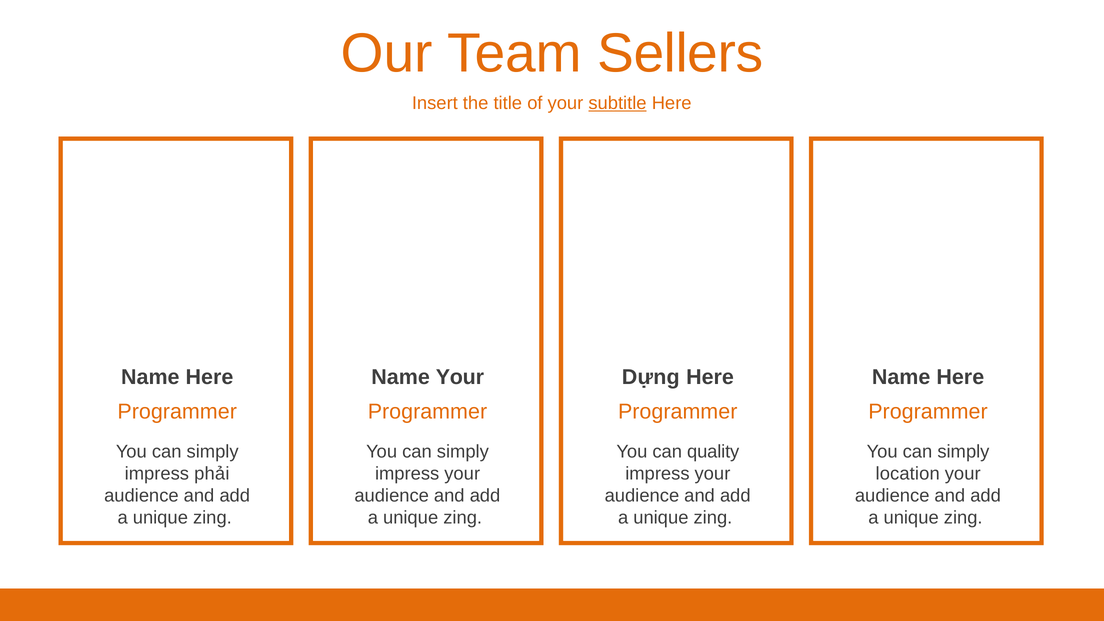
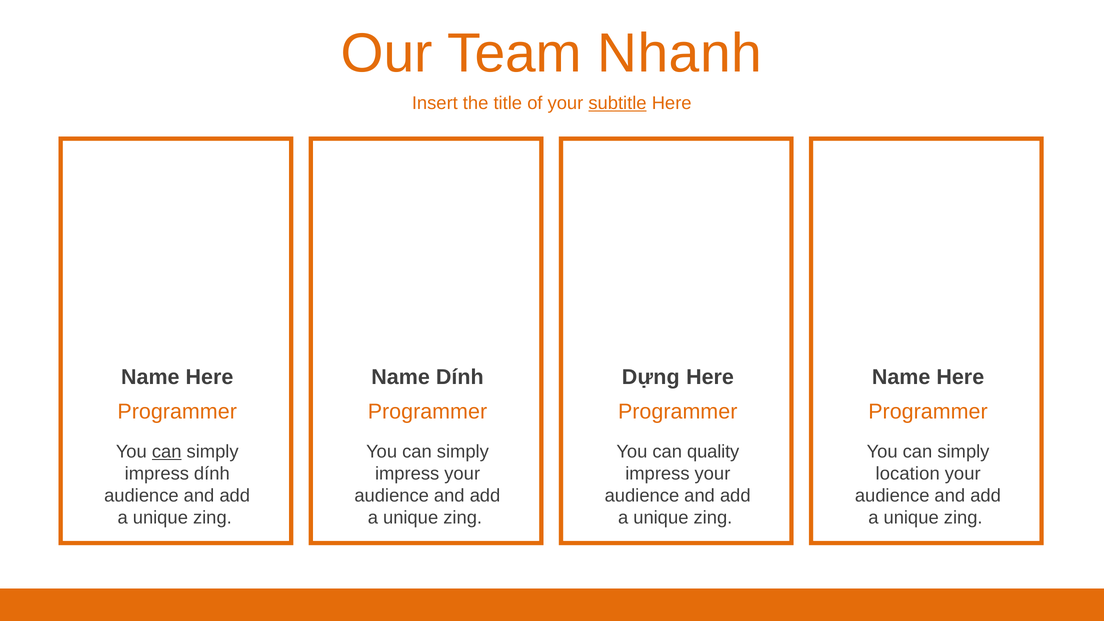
Sellers: Sellers -> Nhanh
Name Your: Your -> Dính
can at (167, 452) underline: none -> present
impress phải: phải -> dính
